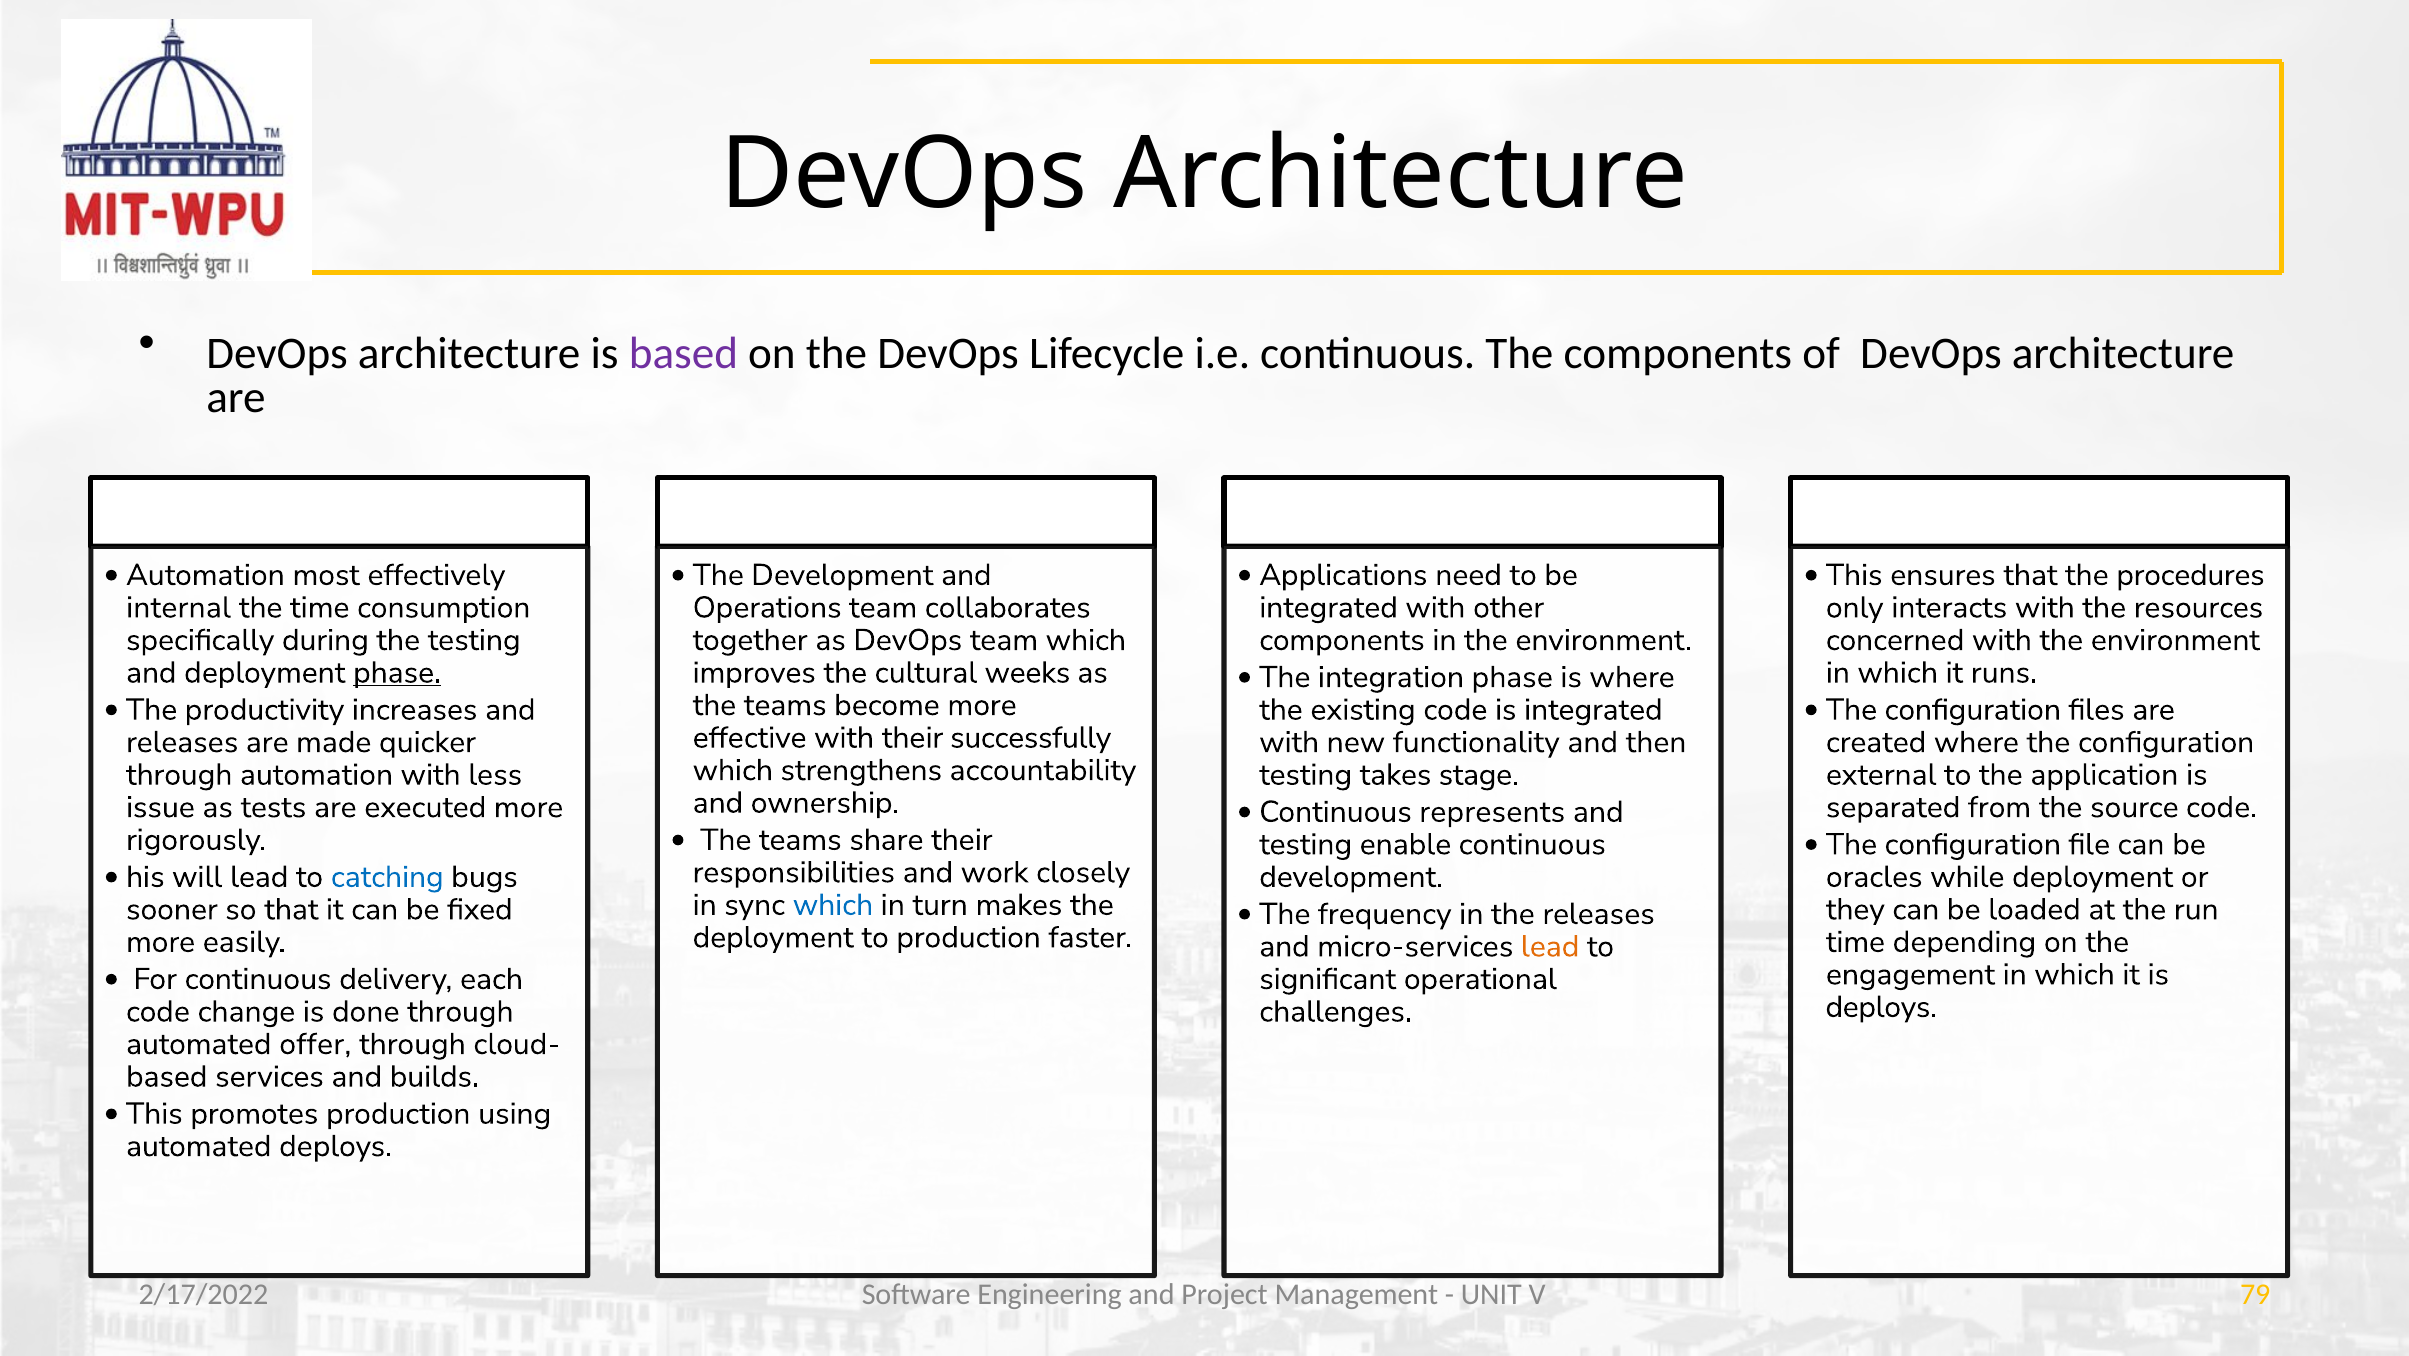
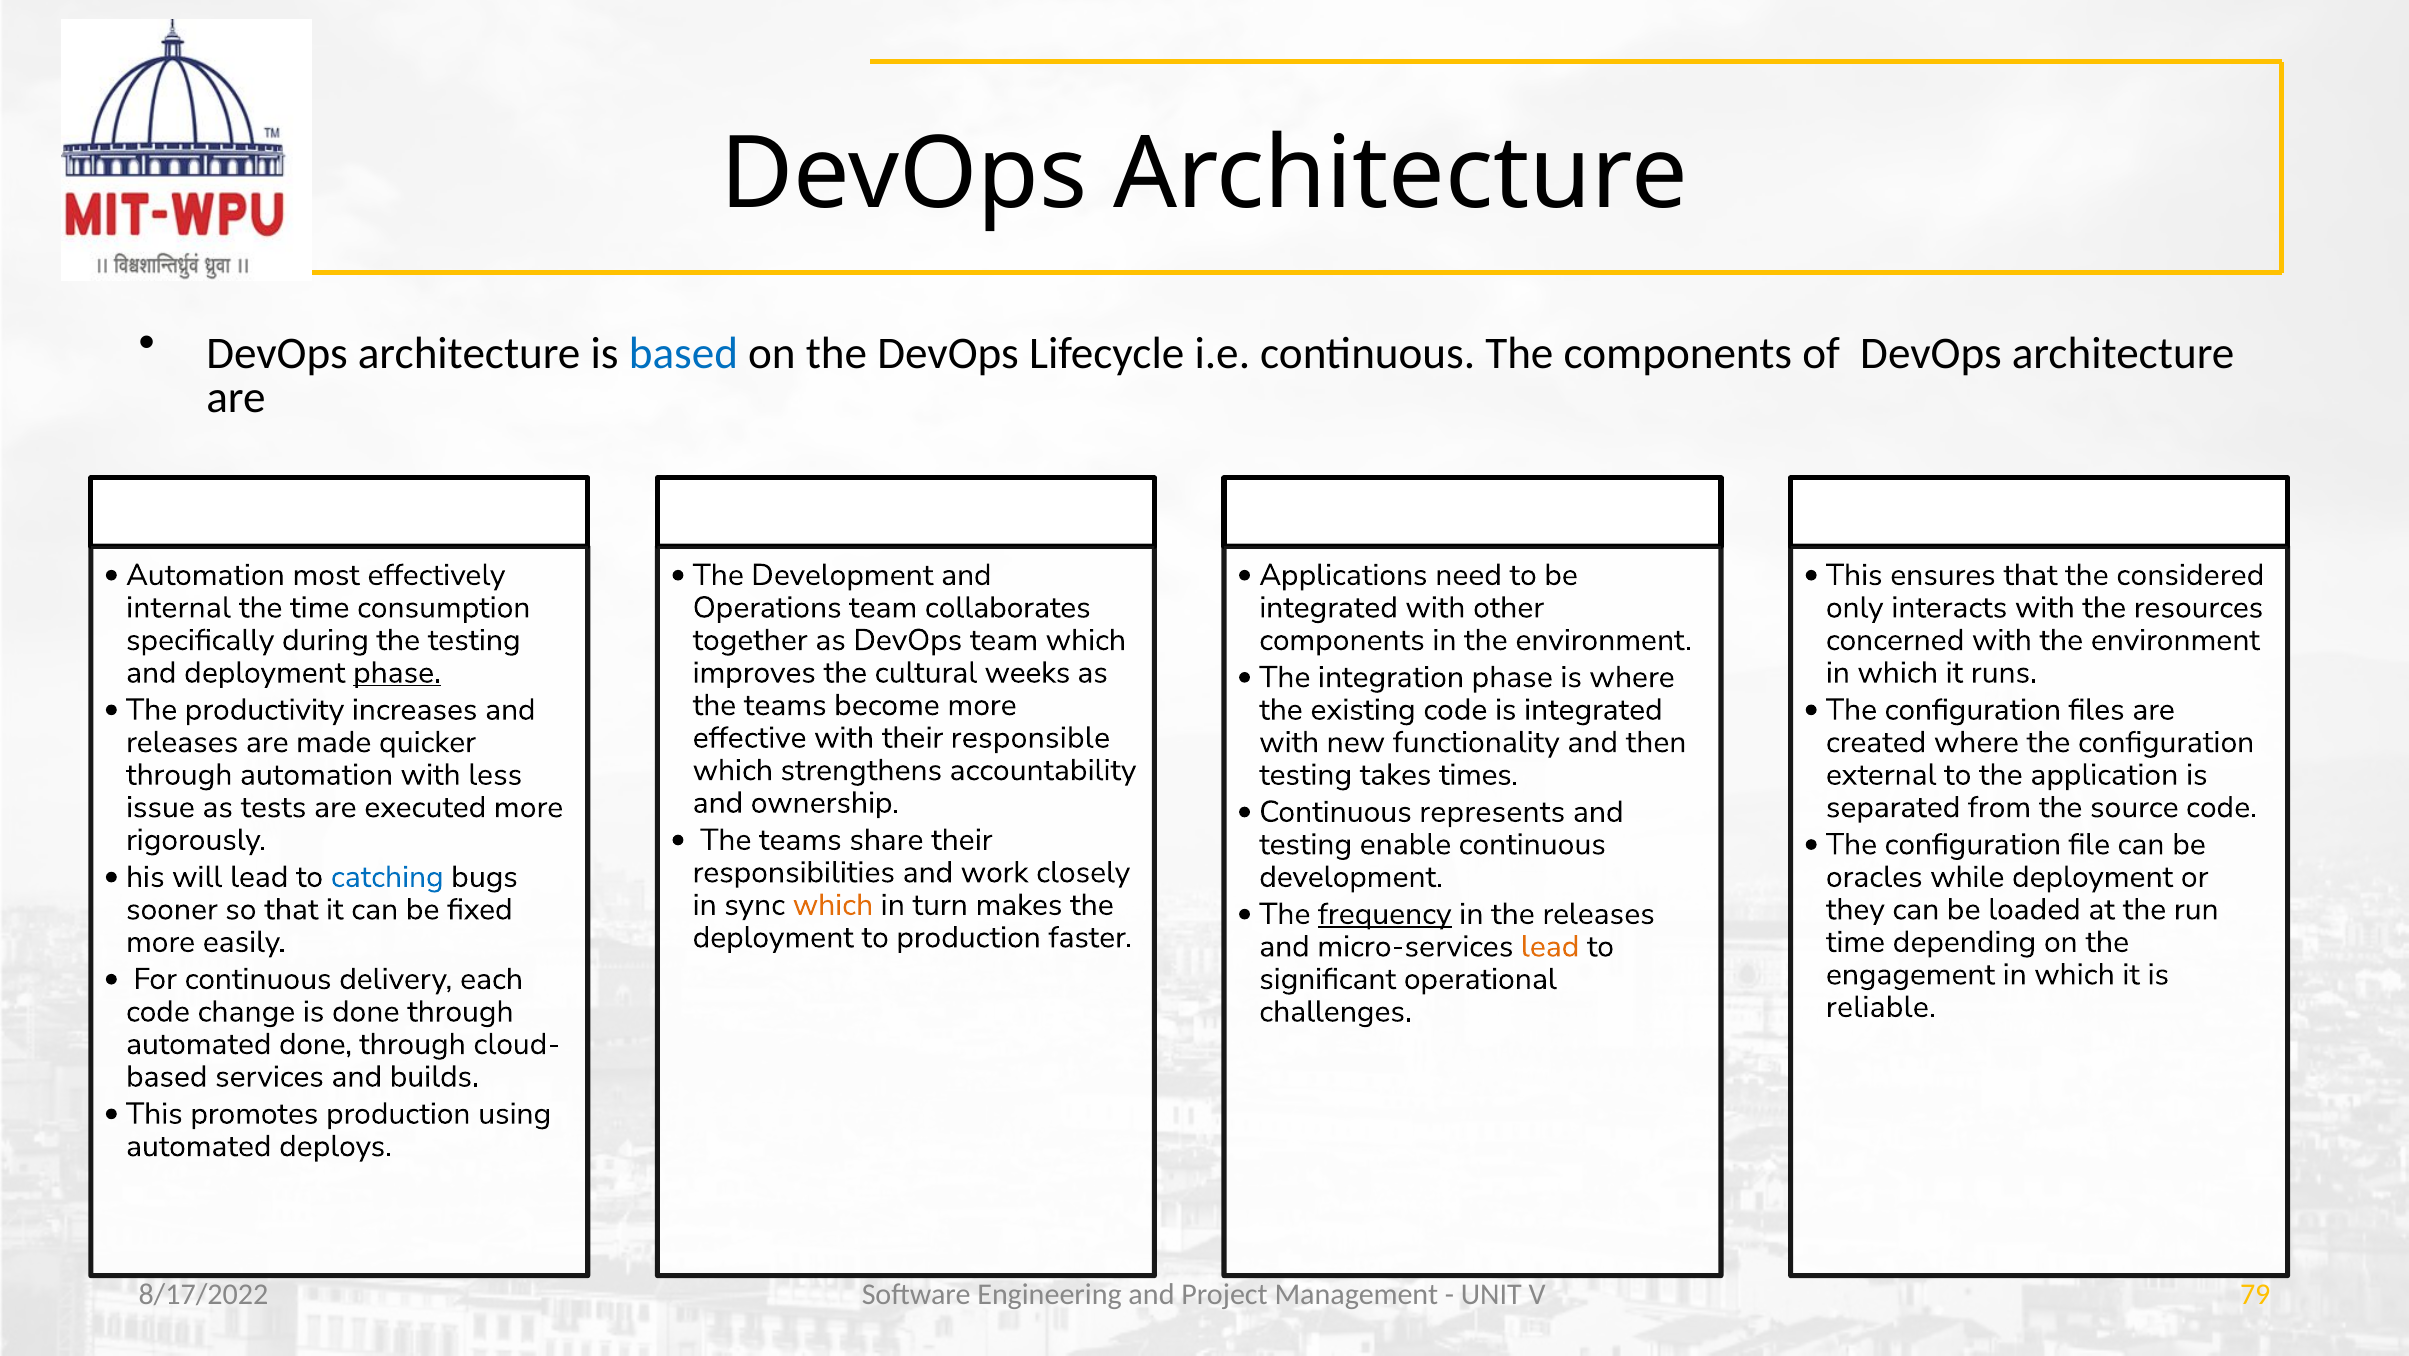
based at (683, 354) colour: purple -> blue
procedures: procedures -> considered
successfully: successfully -> responsible
stage: stage -> times
which at (833, 904) colour: blue -> orange
frequency underline: none -> present
deploys at (1881, 1007): deploys -> reliable
automated offer: offer -> done
2/17/2022: 2/17/2022 -> 8/17/2022
